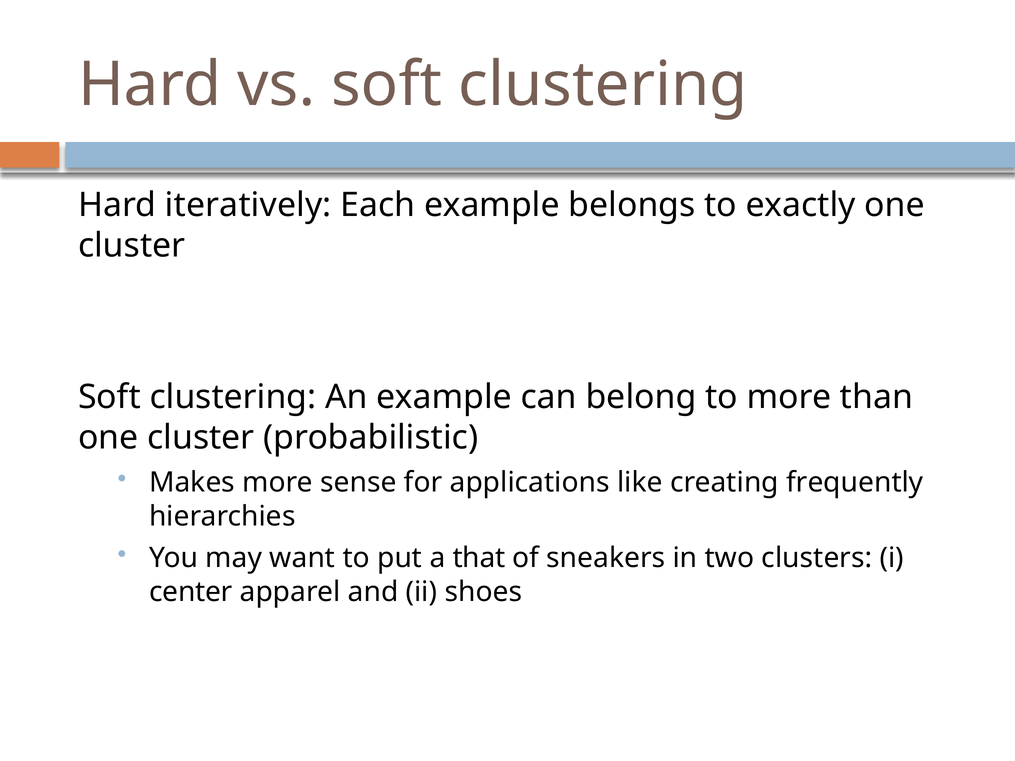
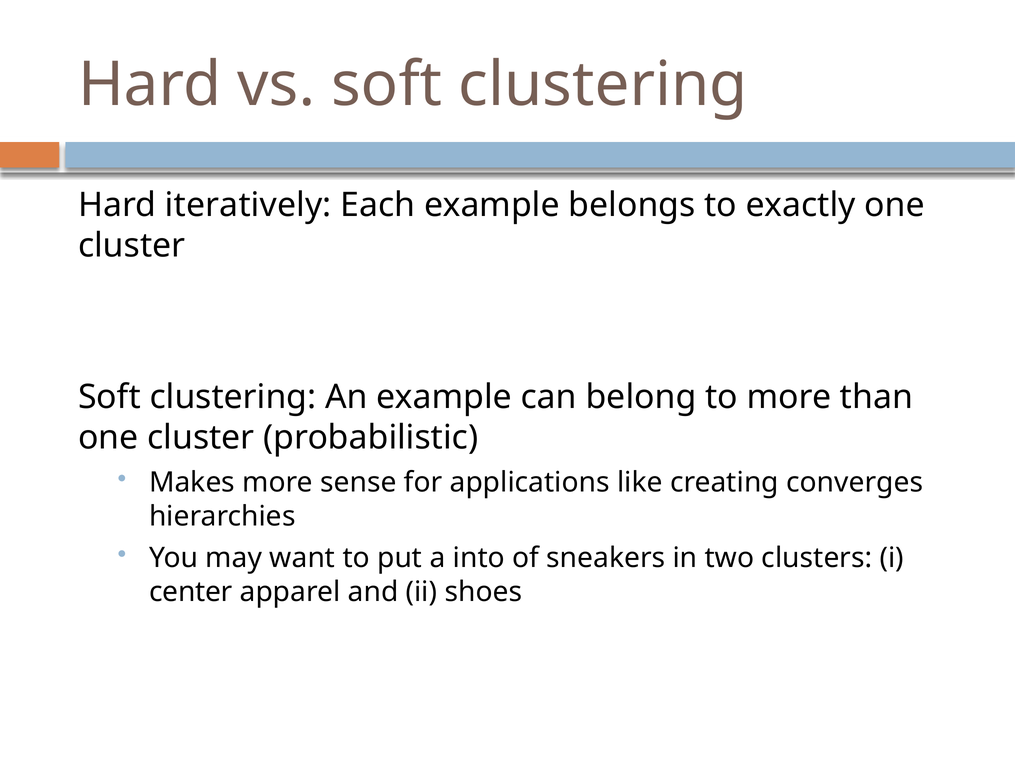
frequently: frequently -> converges
that: that -> into
